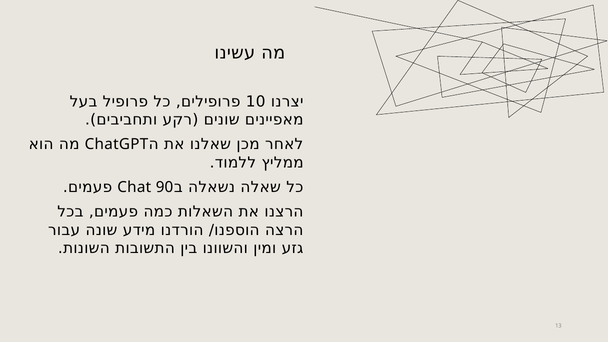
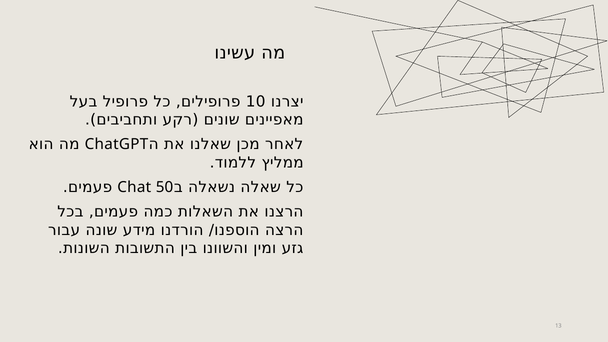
90: 90 -> 50
